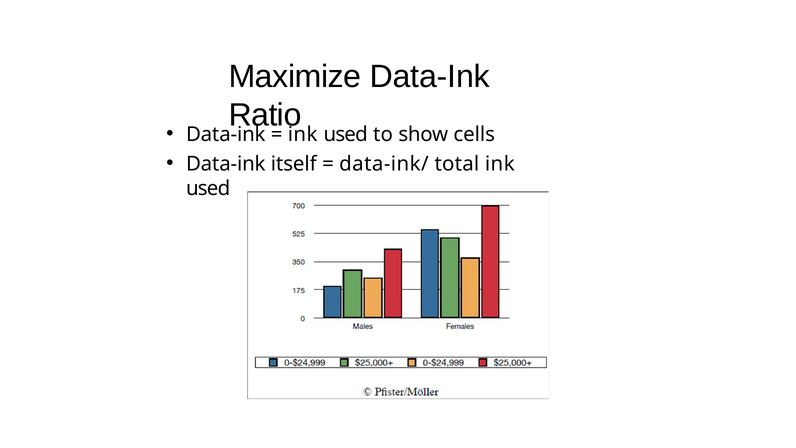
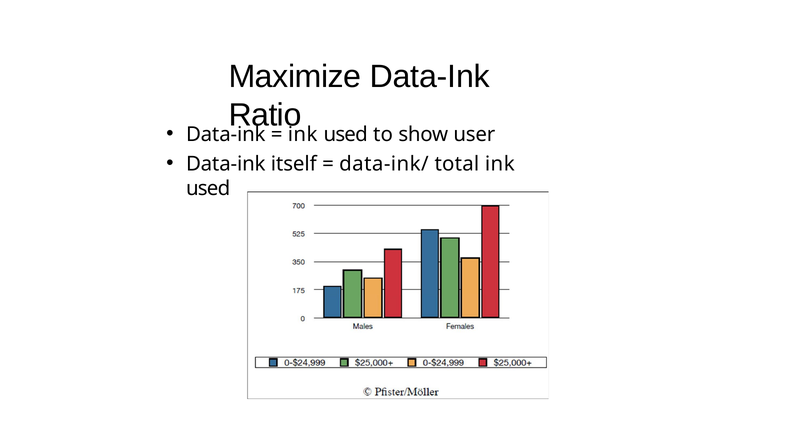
cells: cells -> user
